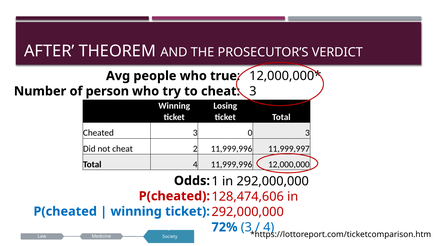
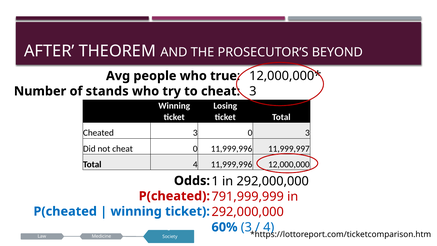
VERDICT: VERDICT -> BEYOND
person: person -> stands
cheat 2: 2 -> 0
128,474,606: 128,474,606 -> 791,999,999
72%: 72% -> 60%
